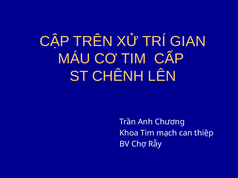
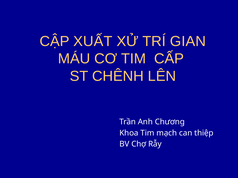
TRÊN: TRÊN -> XUẤT
